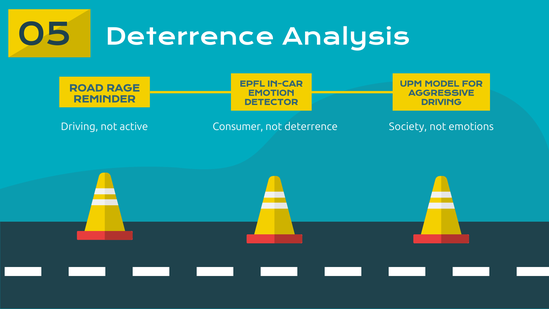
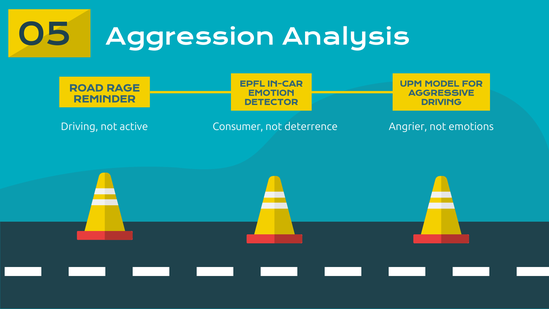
05 Deterrence: Deterrence -> Aggression
Society: Society -> Angrier
